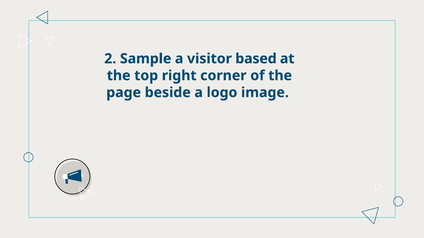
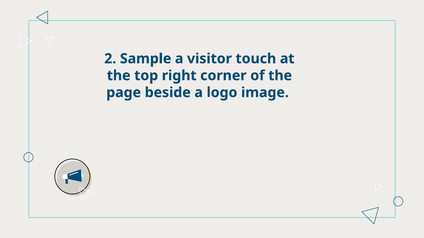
based: based -> touch
